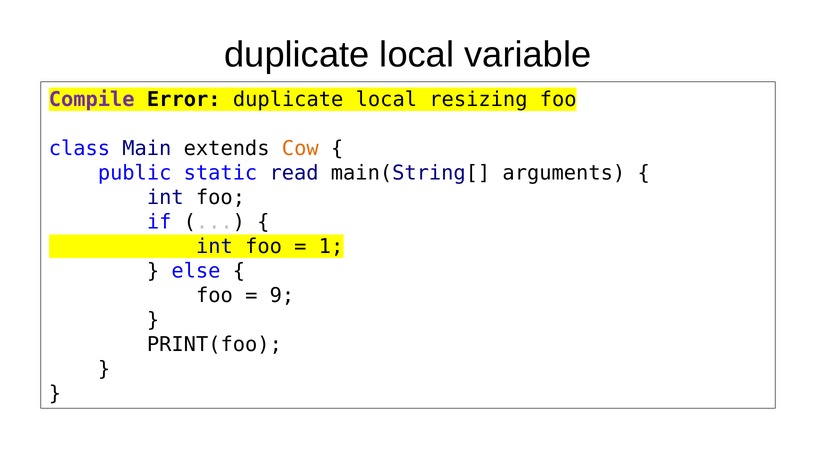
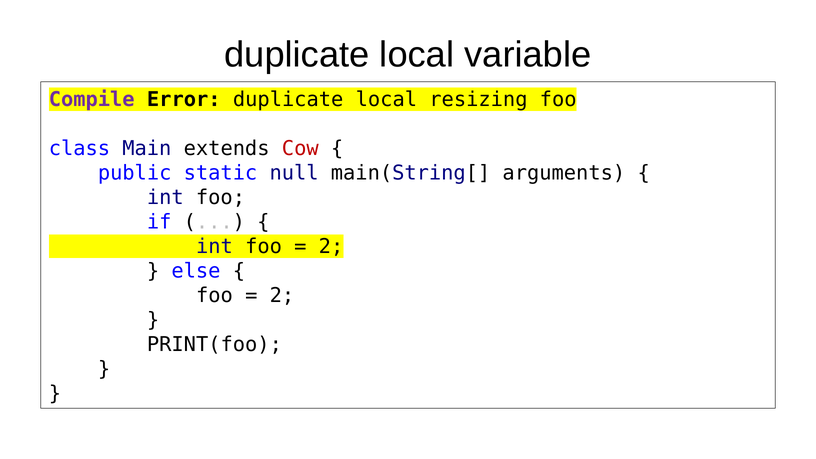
Cow colour: orange -> red
read: read -> null
1 at (331, 246): 1 -> 2
9 at (282, 295): 9 -> 2
